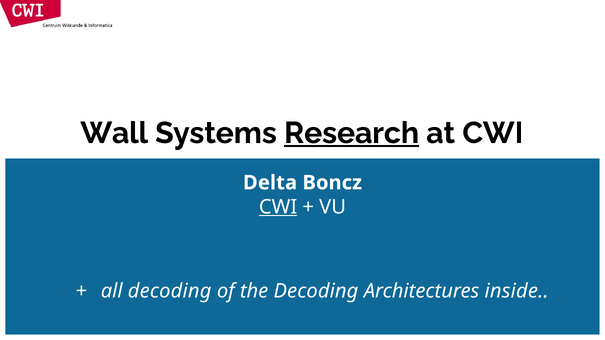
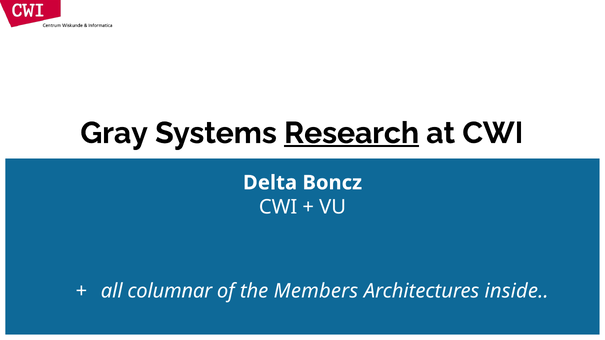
Wall: Wall -> Gray
CWI at (278, 207) underline: present -> none
all decoding: decoding -> columnar
the Decoding: Decoding -> Members
